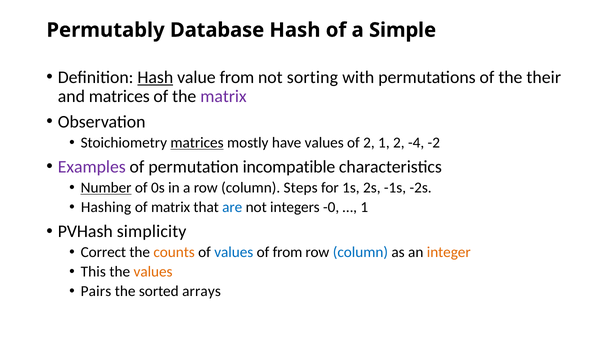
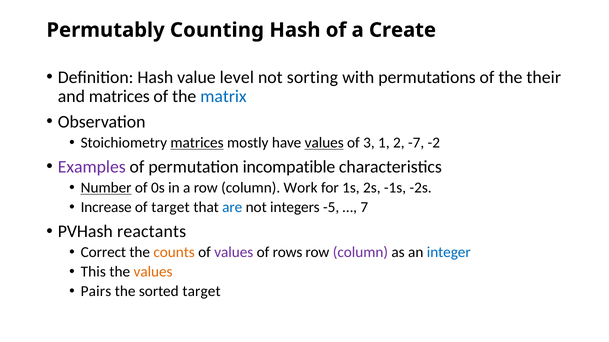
Database: Database -> Counting
Simple: Simple -> Create
Hash at (155, 77) underline: present -> none
value from: from -> level
matrix at (223, 96) colour: purple -> blue
values at (324, 143) underline: none -> present
of 2: 2 -> 3
-4: -4 -> -7
Steps: Steps -> Work
Hashing: Hashing -> Increase
of matrix: matrix -> target
-0: -0 -> -5
1 at (364, 208): 1 -> 7
simplicity: simplicity -> reactants
values at (234, 253) colour: blue -> purple
of from: from -> rows
column at (360, 253) colour: blue -> purple
integer colour: orange -> blue
sorted arrays: arrays -> target
